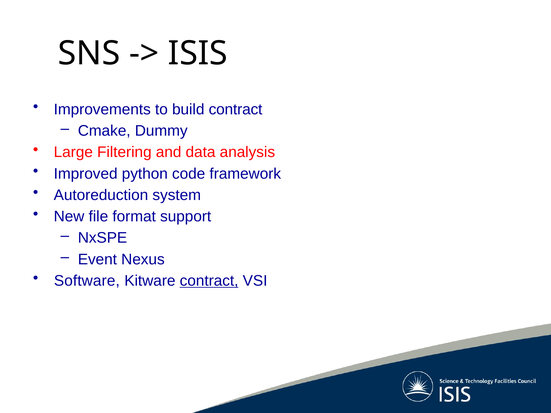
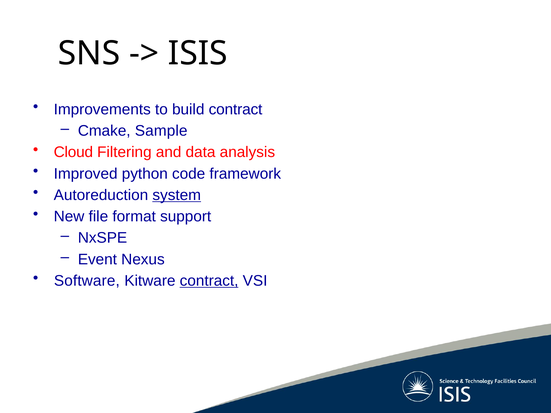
Dummy: Dummy -> Sample
Large: Large -> Cloud
system underline: none -> present
